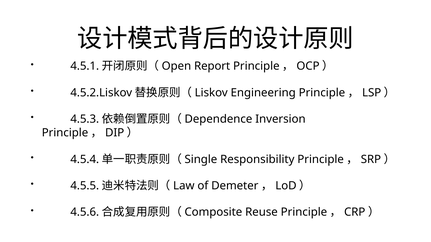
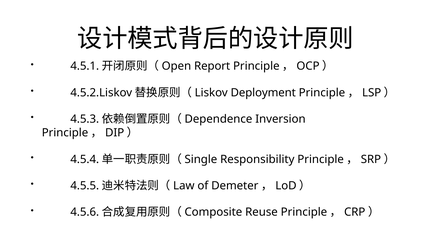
Engineering: Engineering -> Deployment
